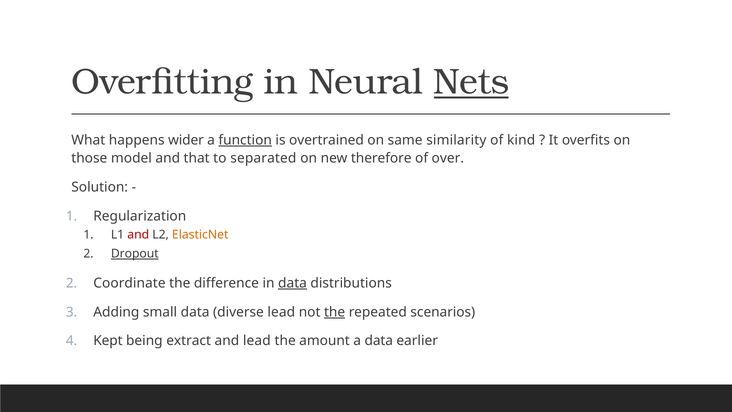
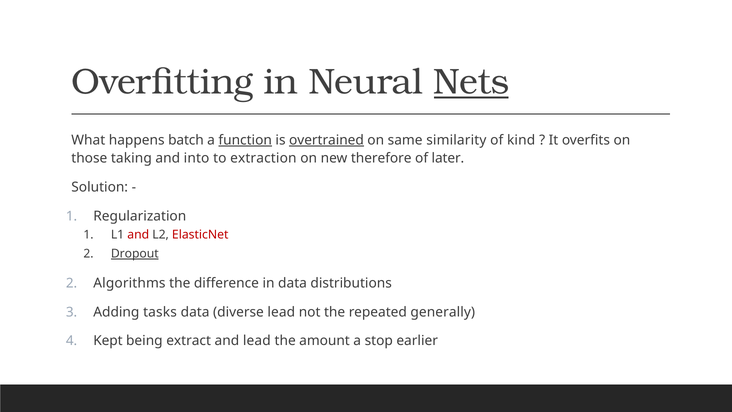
wider: wider -> batch
overtrained underline: none -> present
model: model -> taking
that: that -> into
separated: separated -> extraction
over: over -> later
ElasticNet colour: orange -> red
Coordinate: Coordinate -> Algorithms
data at (293, 283) underline: present -> none
small: small -> tasks
the at (335, 312) underline: present -> none
scenarios: scenarios -> generally
a data: data -> stop
